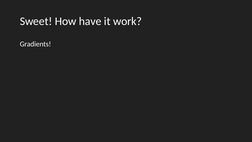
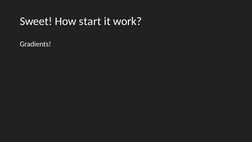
have: have -> start
